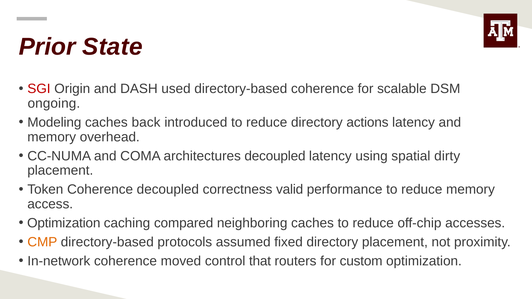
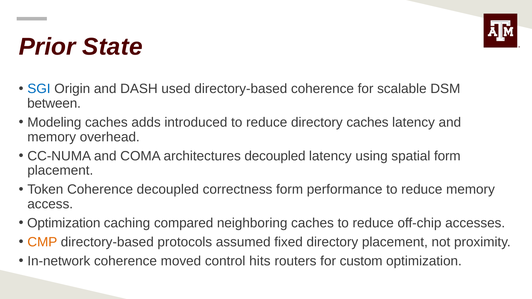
SGI colour: red -> blue
ongoing: ongoing -> between
back: back -> adds
directory actions: actions -> caches
spatial dirty: dirty -> form
correctness valid: valid -> form
that: that -> hits
